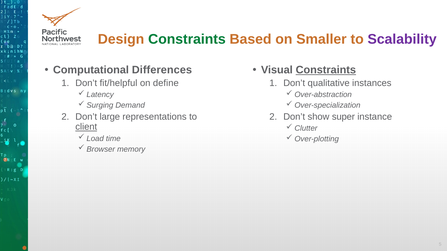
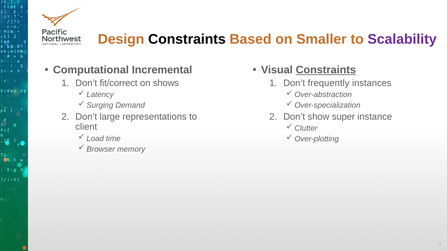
Constraints at (187, 39) colour: green -> black
Differences: Differences -> Incremental
fit/helpful: fit/helpful -> fit/correct
define: define -> shows
qualitative: qualitative -> frequently
client underline: present -> none
